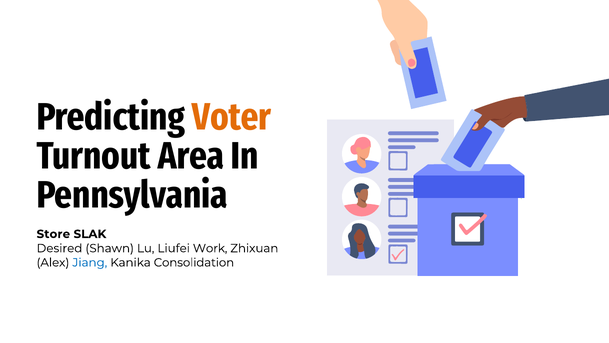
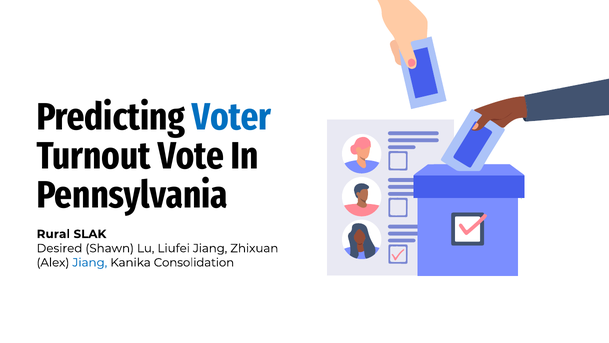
Voter colour: orange -> blue
Area: Area -> Vote
Store: Store -> Rural
Liufei Work: Work -> Jiang
